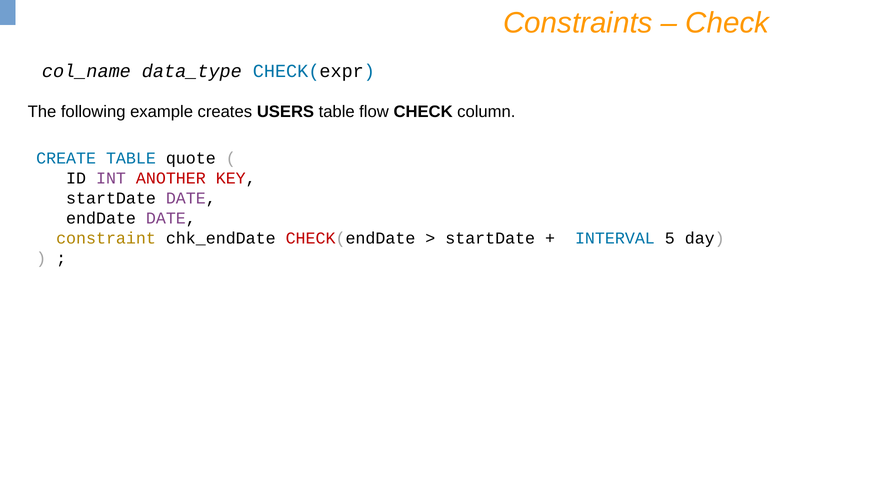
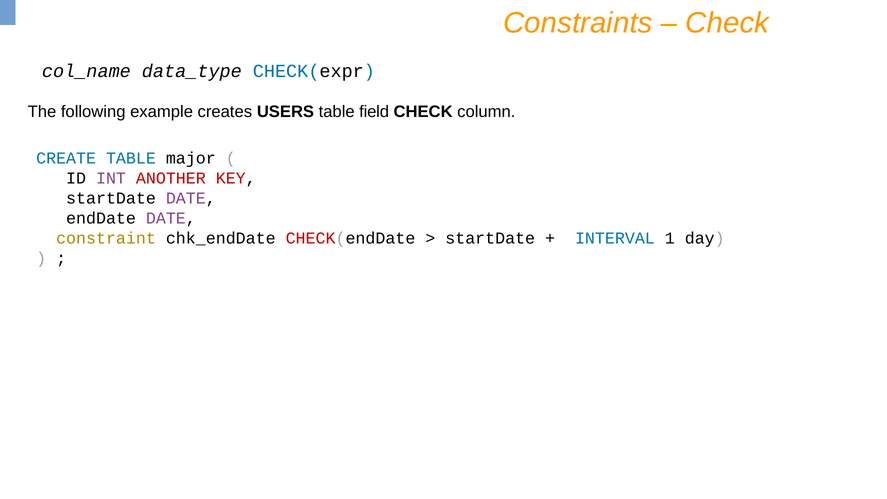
flow: flow -> field
quote: quote -> major
5: 5 -> 1
